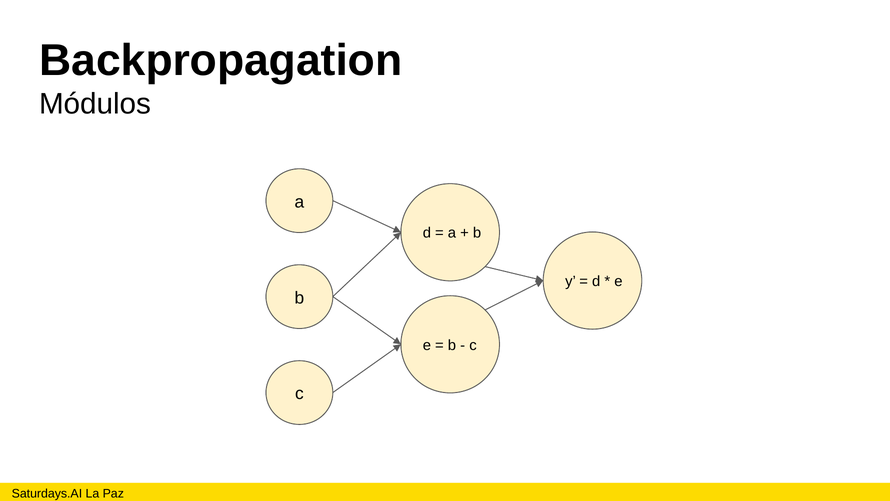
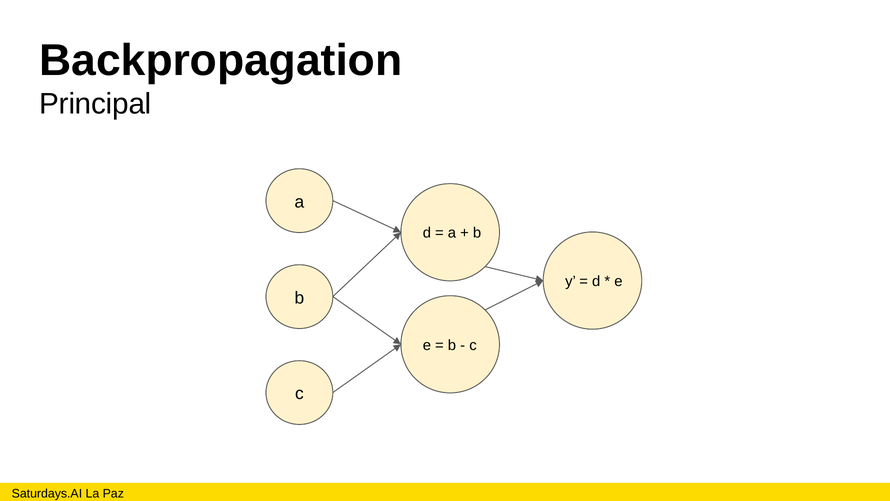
Módulos: Módulos -> Principal
